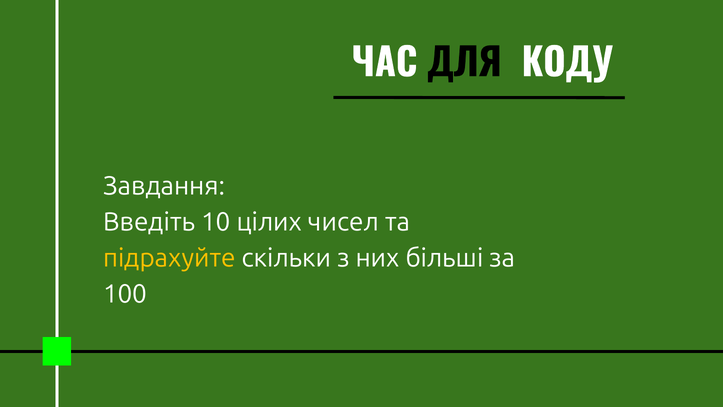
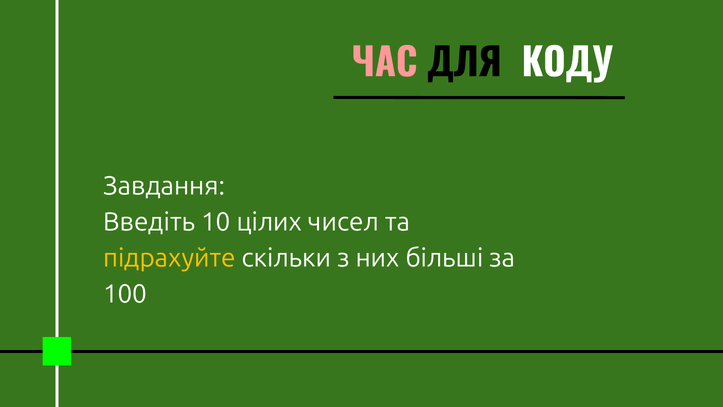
ЧАС colour: white -> pink
